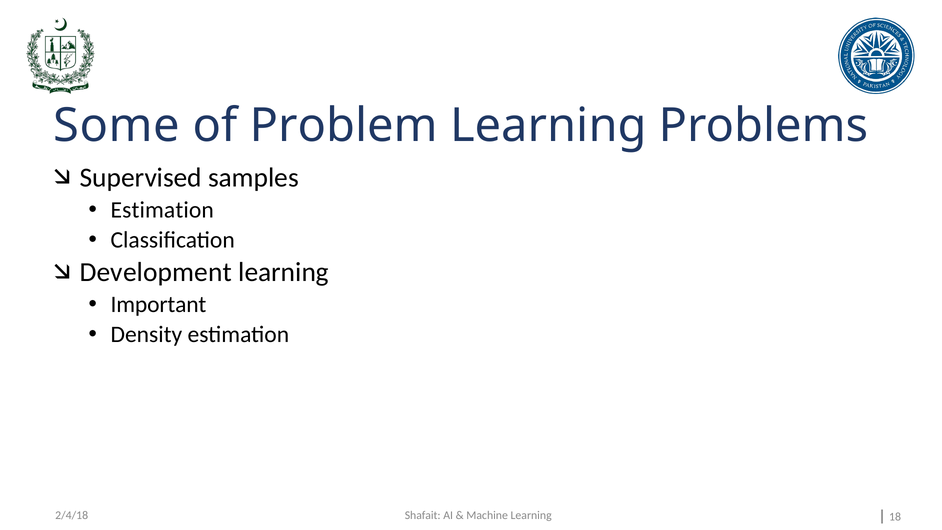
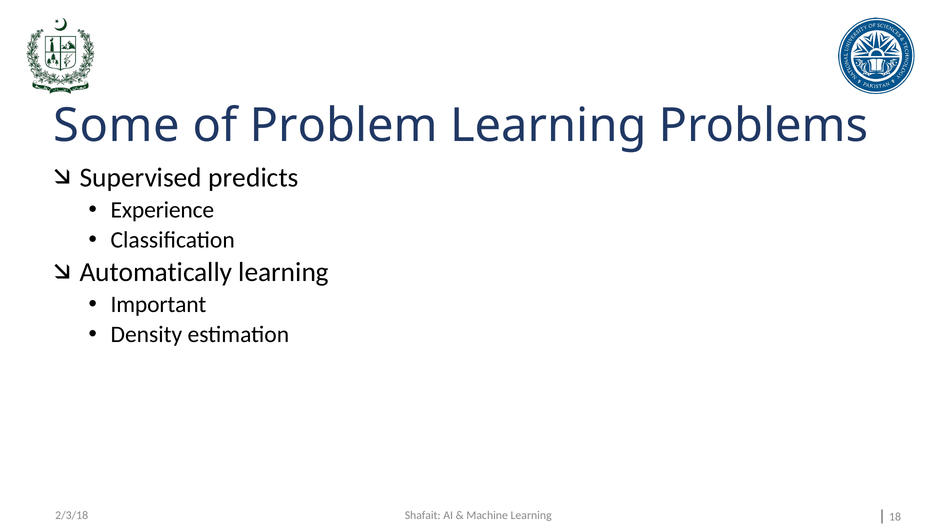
samples: samples -> predicts
Estimation at (162, 210): Estimation -> Experience
Development: Development -> Automatically
2/4/18: 2/4/18 -> 2/3/18
